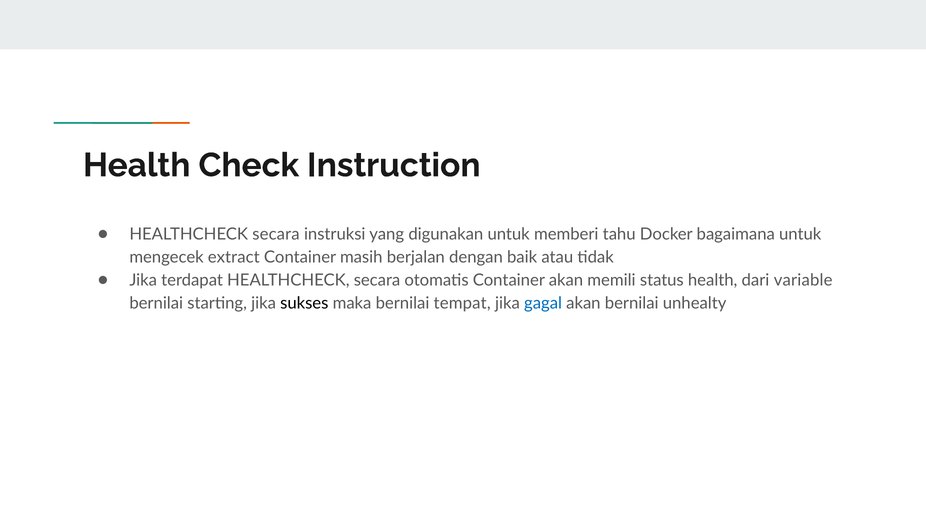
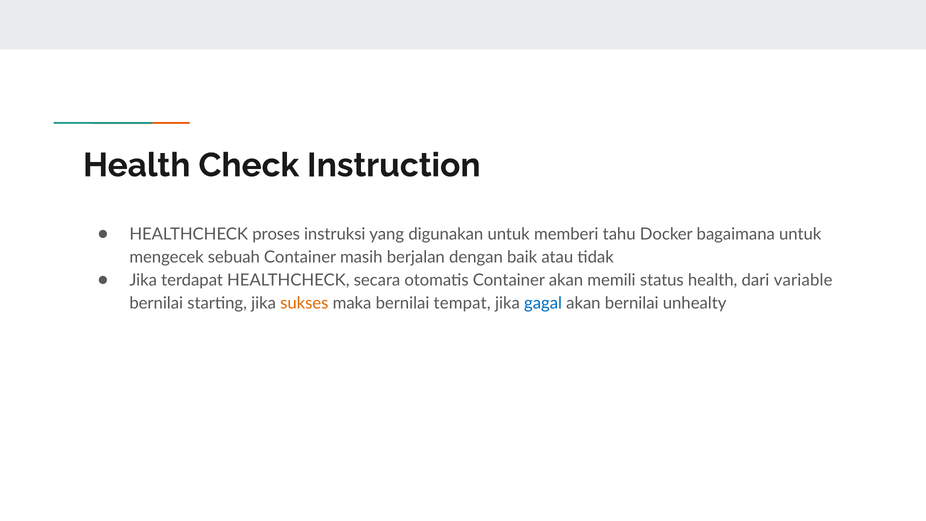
secara at (276, 234): secara -> proses
extract: extract -> sebuah
sukses colour: black -> orange
